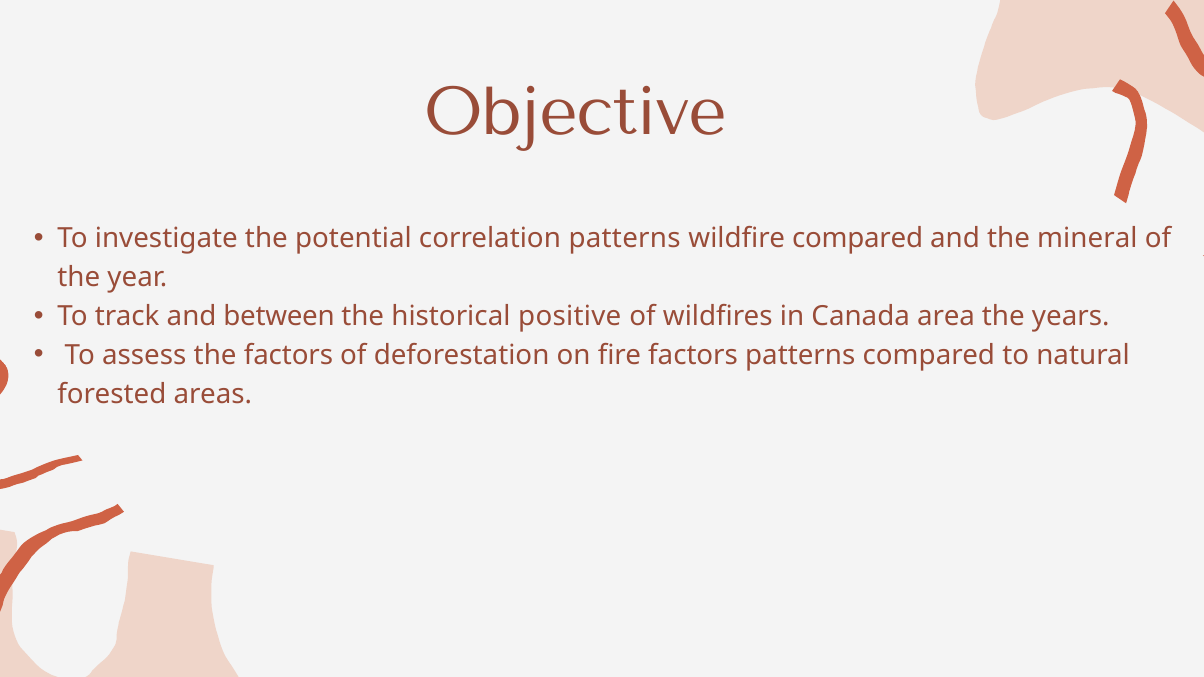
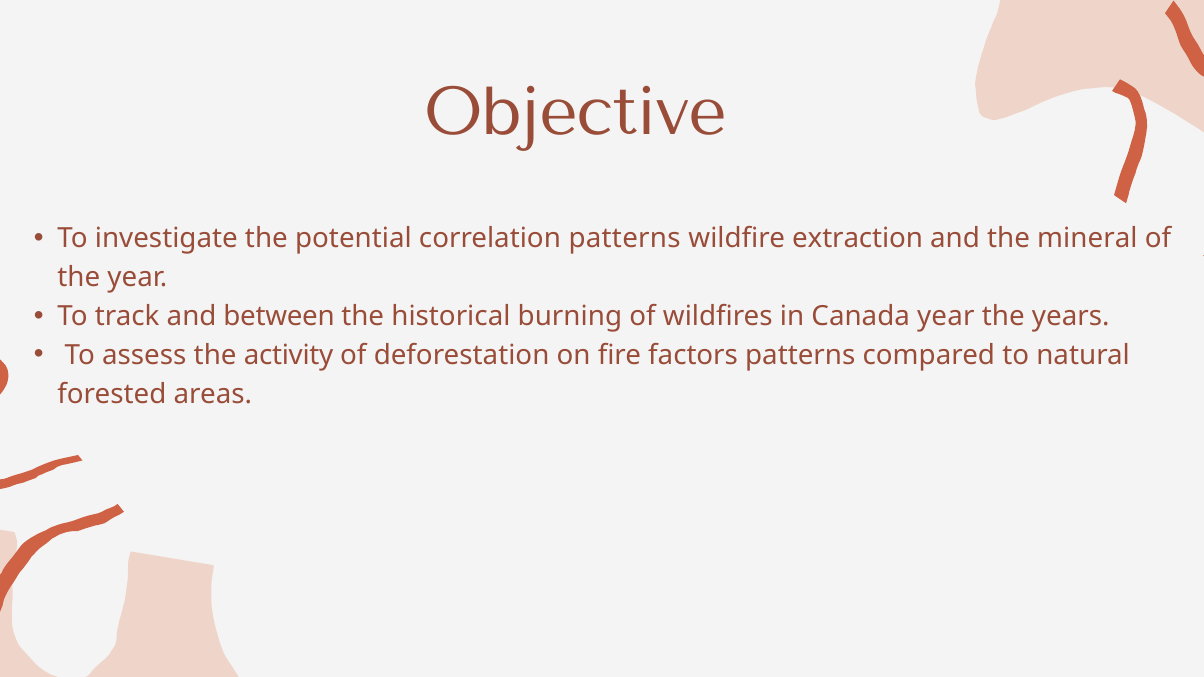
wildfire compared: compared -> extraction
positive: positive -> burning
Canada area: area -> year
the factors: factors -> activity
